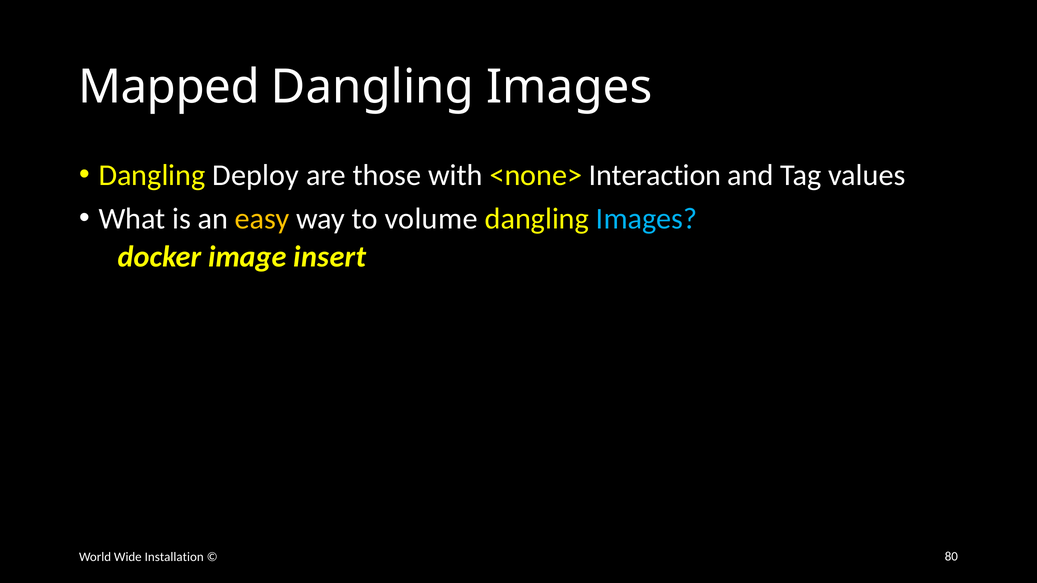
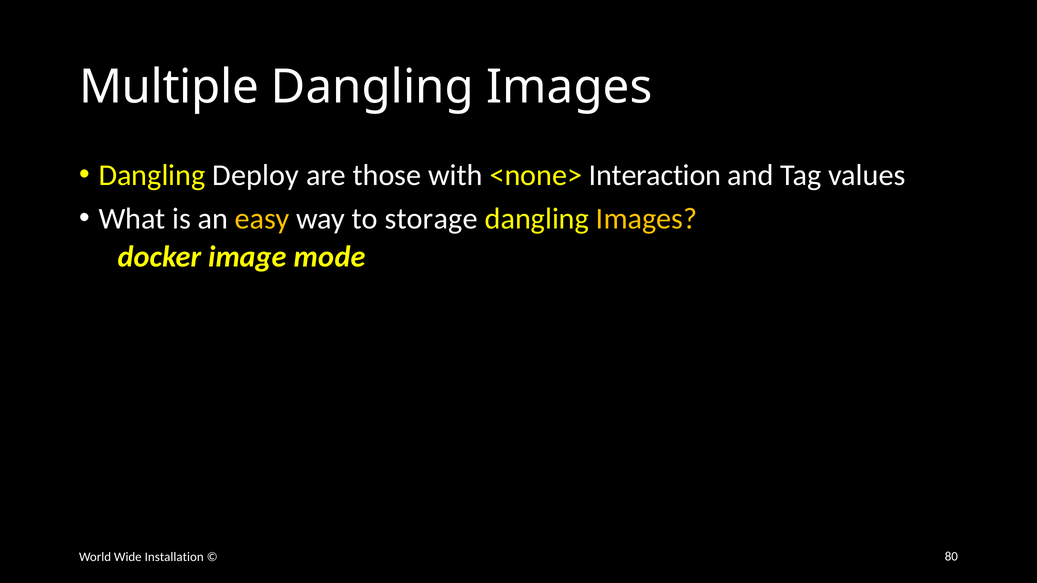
Mapped: Mapped -> Multiple
volume: volume -> storage
Images at (647, 219) colour: light blue -> yellow
insert: insert -> mode
